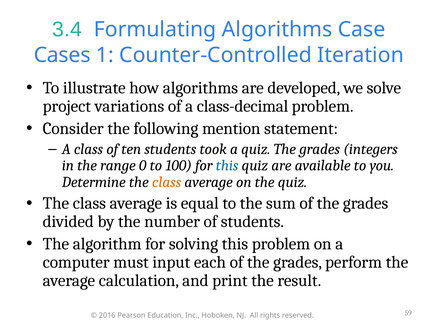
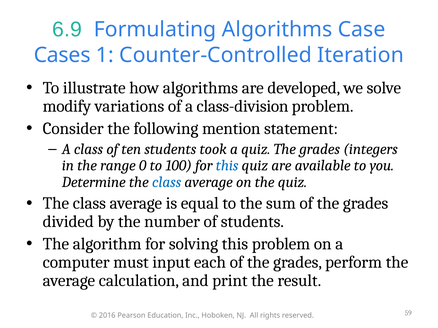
3.4: 3.4 -> 6.9
project: project -> modify
class-decimal: class-decimal -> class-division
class at (167, 182) colour: orange -> blue
